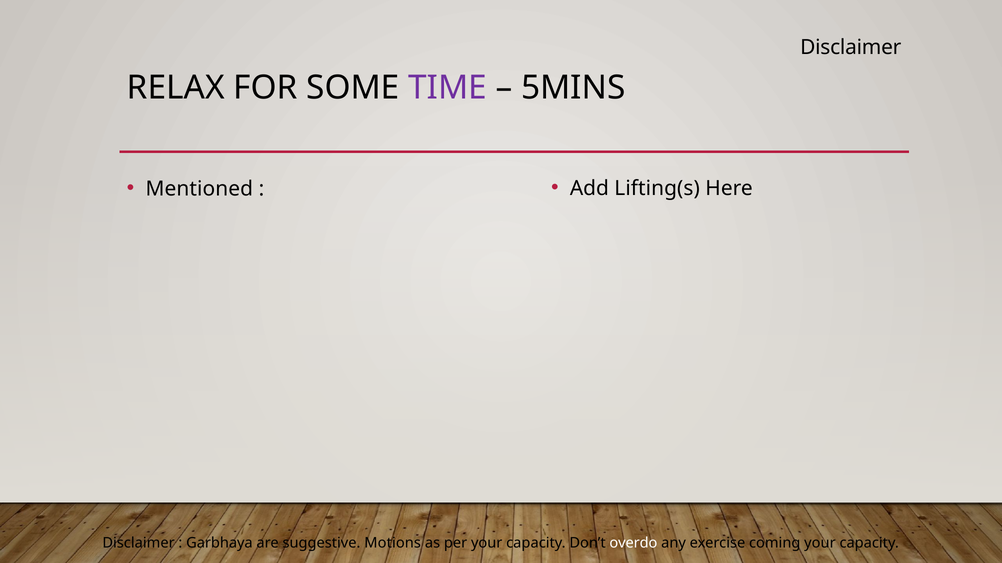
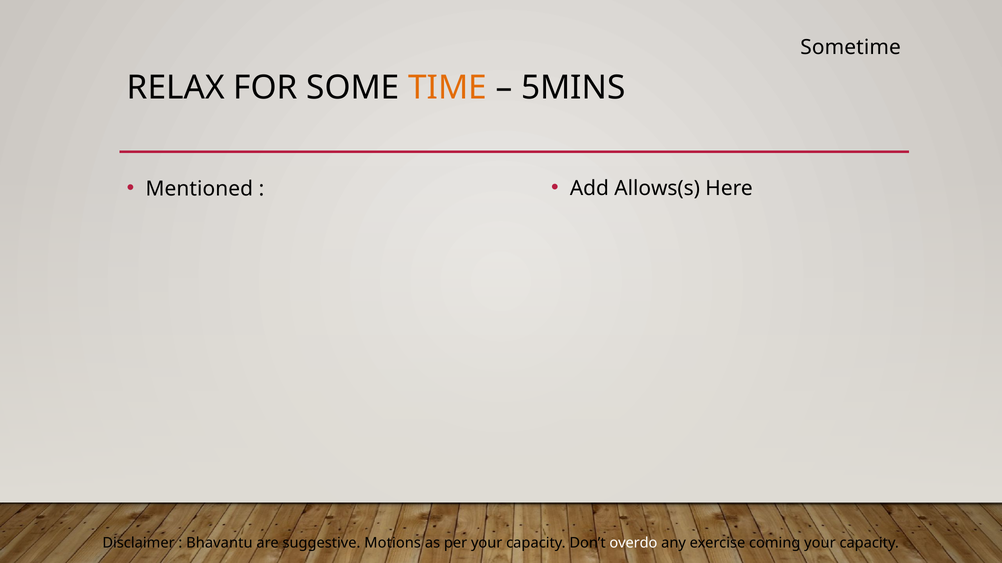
Disclaimer at (851, 47): Disclaimer -> Sometime
TIME colour: purple -> orange
Lifting(s: Lifting(s -> Allows(s
Garbhaya: Garbhaya -> Bhavantu
